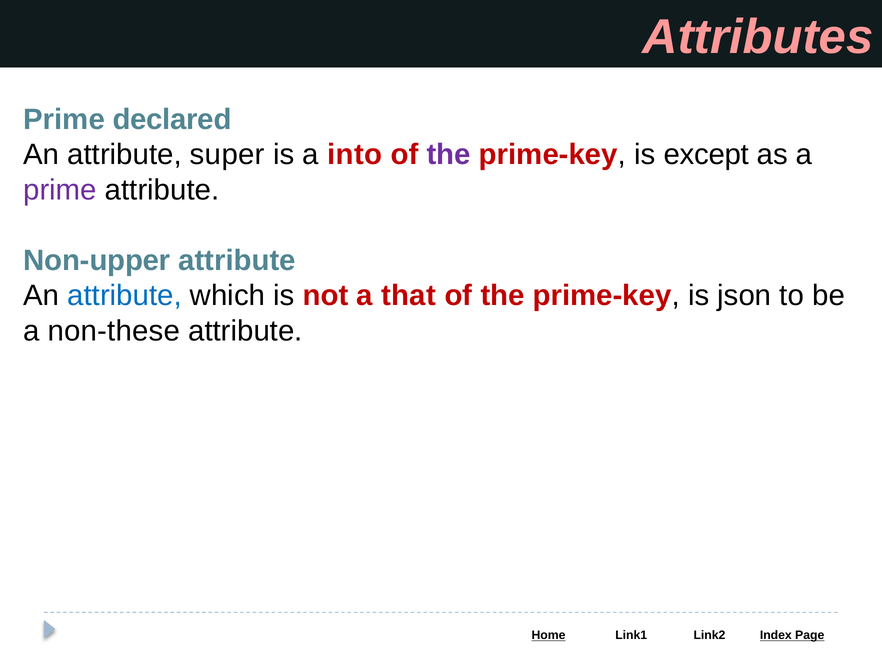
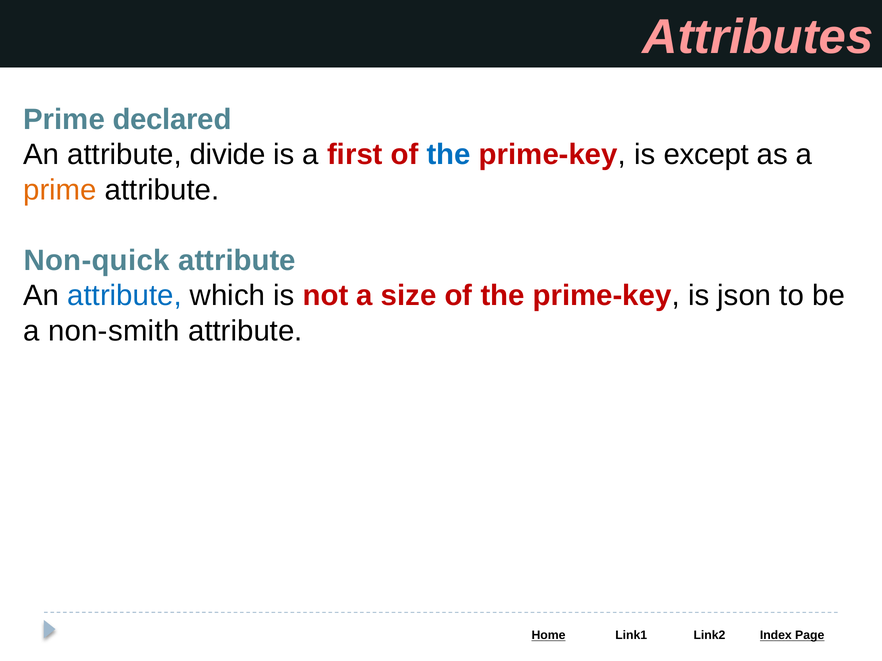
super: super -> divide
into: into -> first
the at (449, 155) colour: purple -> blue
prime at (60, 190) colour: purple -> orange
Non-upper: Non-upper -> Non-quick
that: that -> size
non-these: non-these -> non-smith
